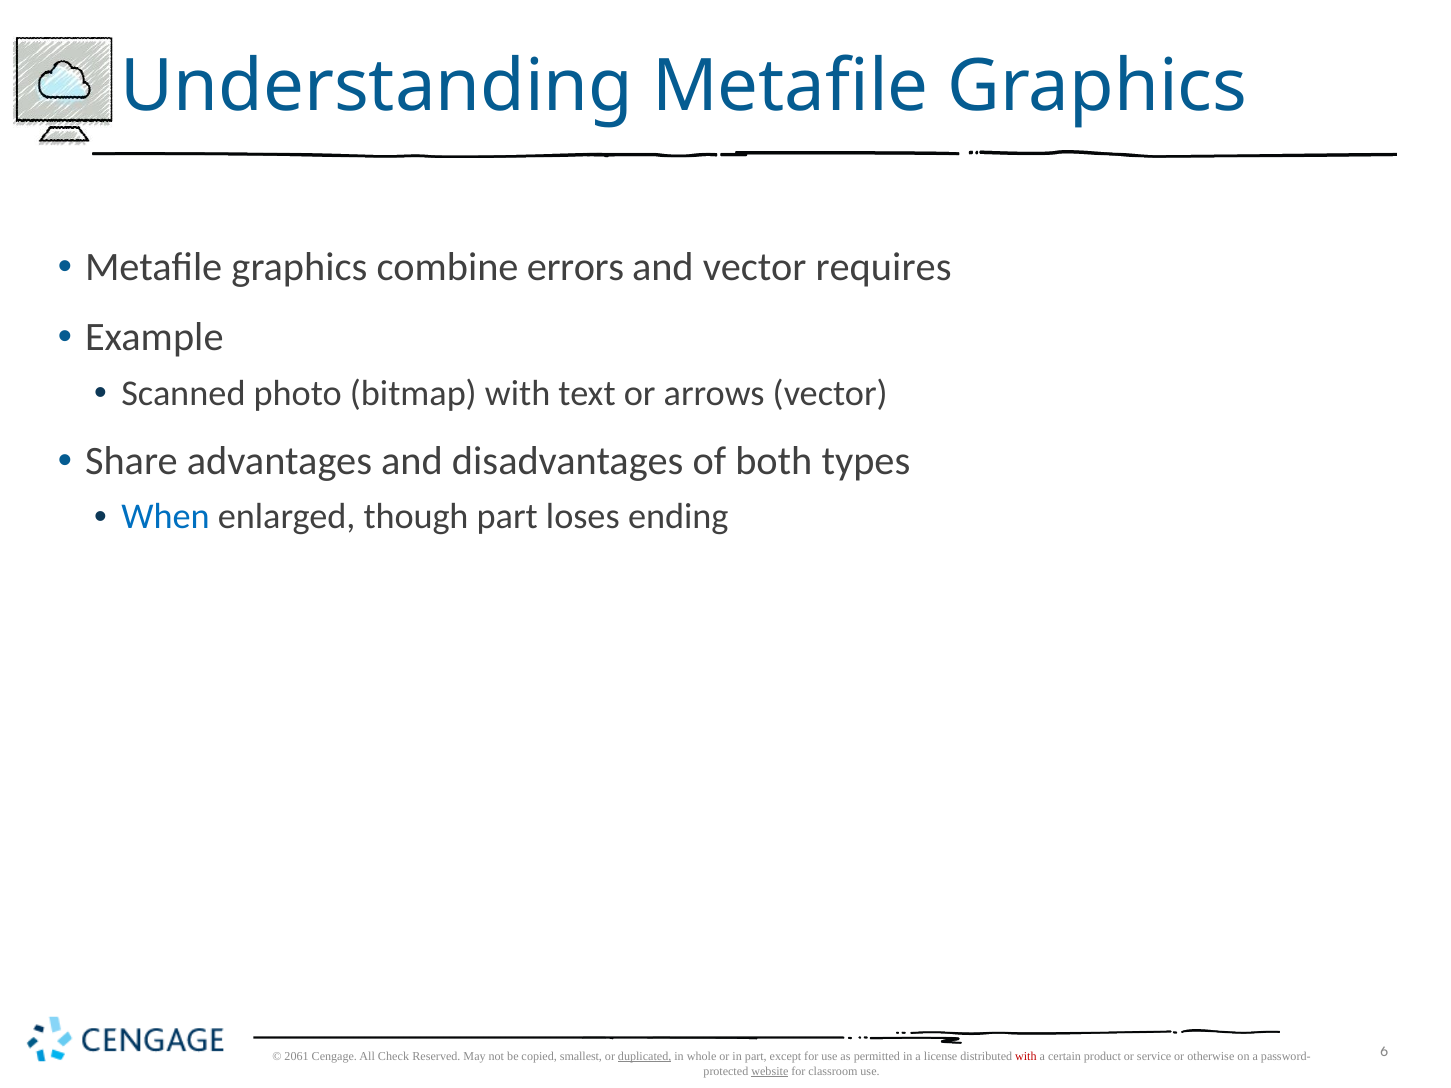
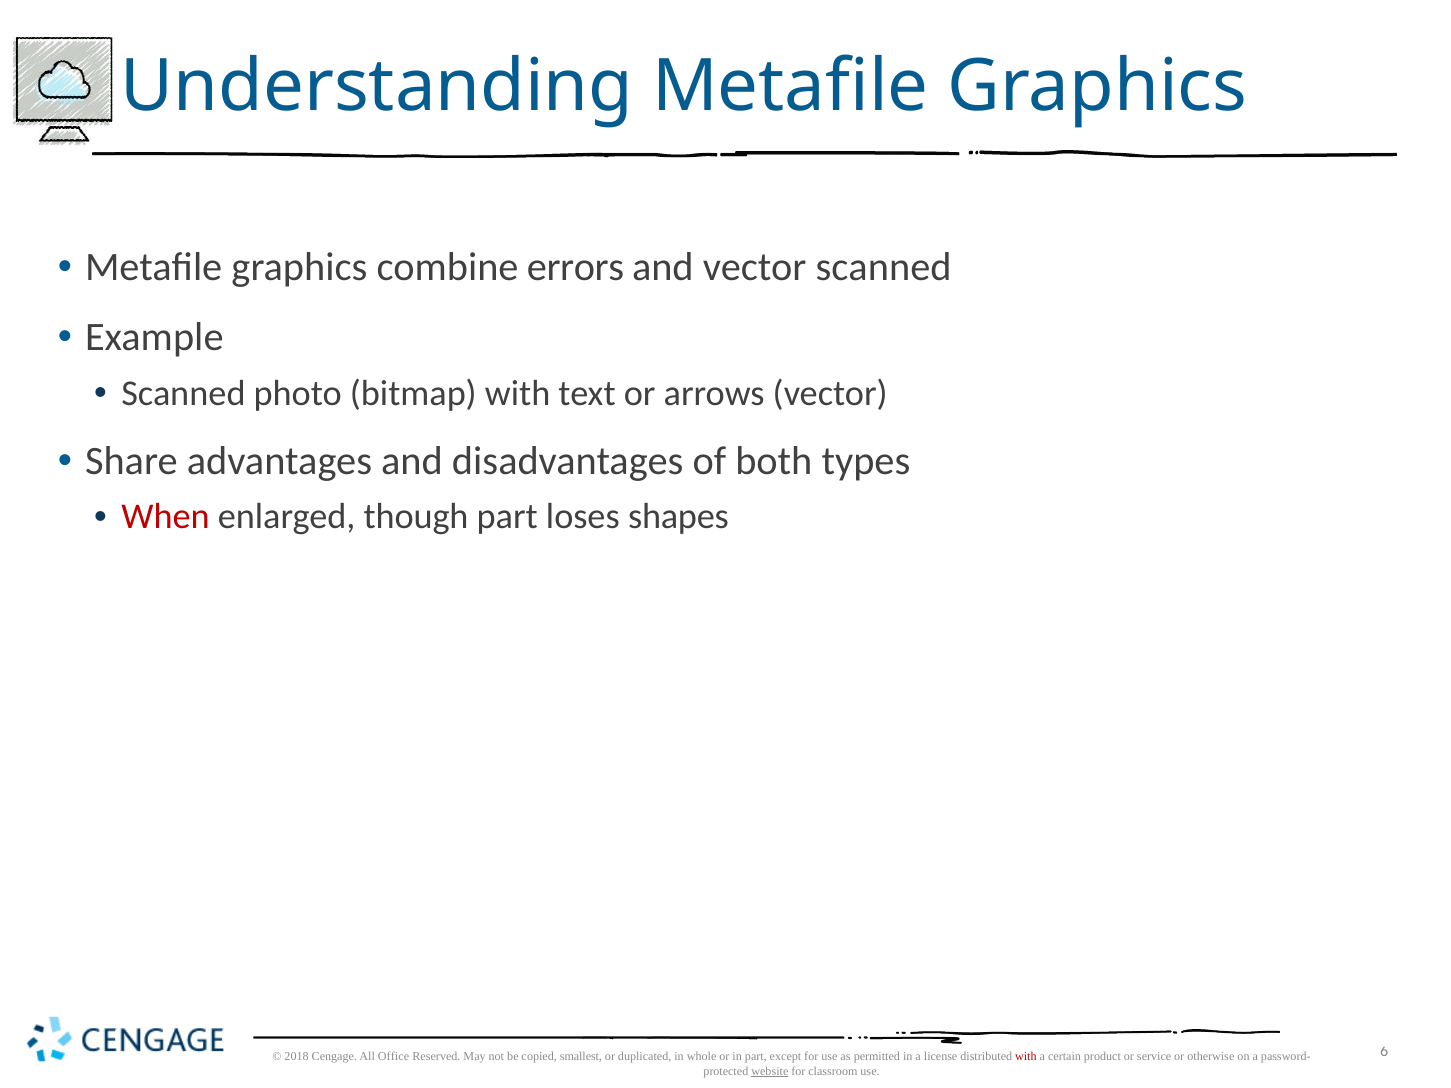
vector requires: requires -> scanned
When colour: blue -> red
ending: ending -> shapes
2061: 2061 -> 2018
Check: Check -> Office
duplicated underline: present -> none
